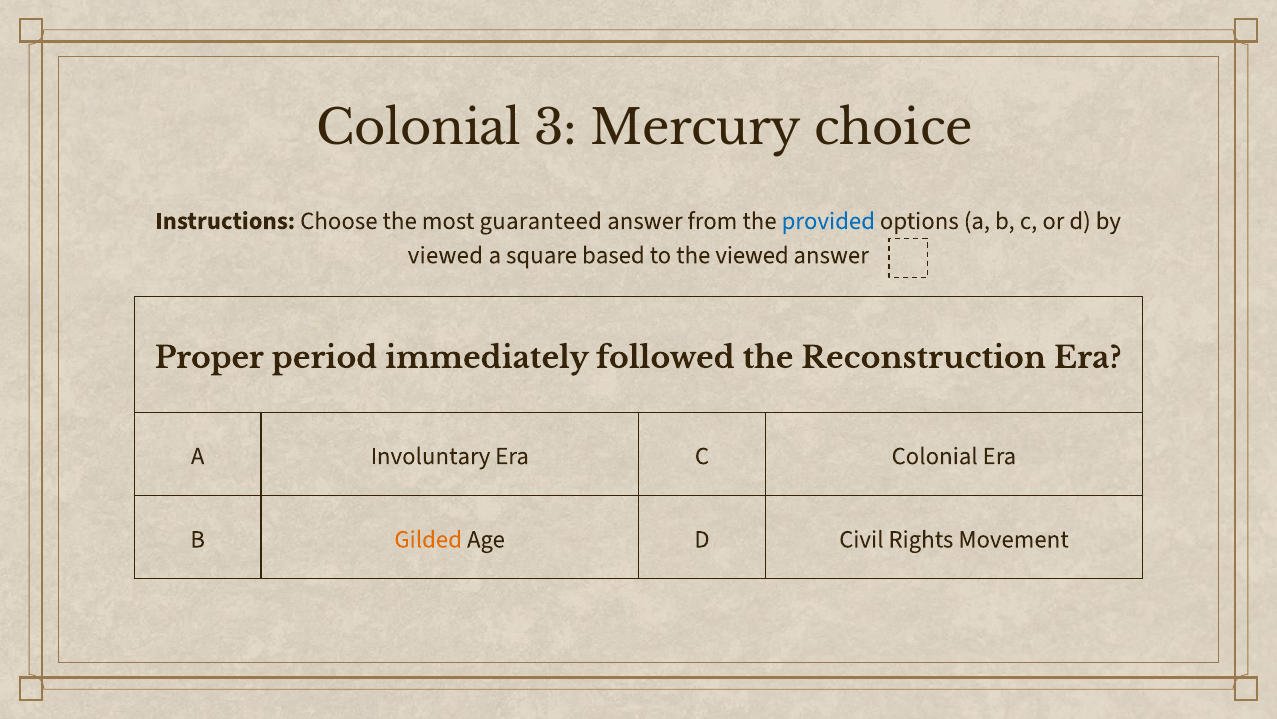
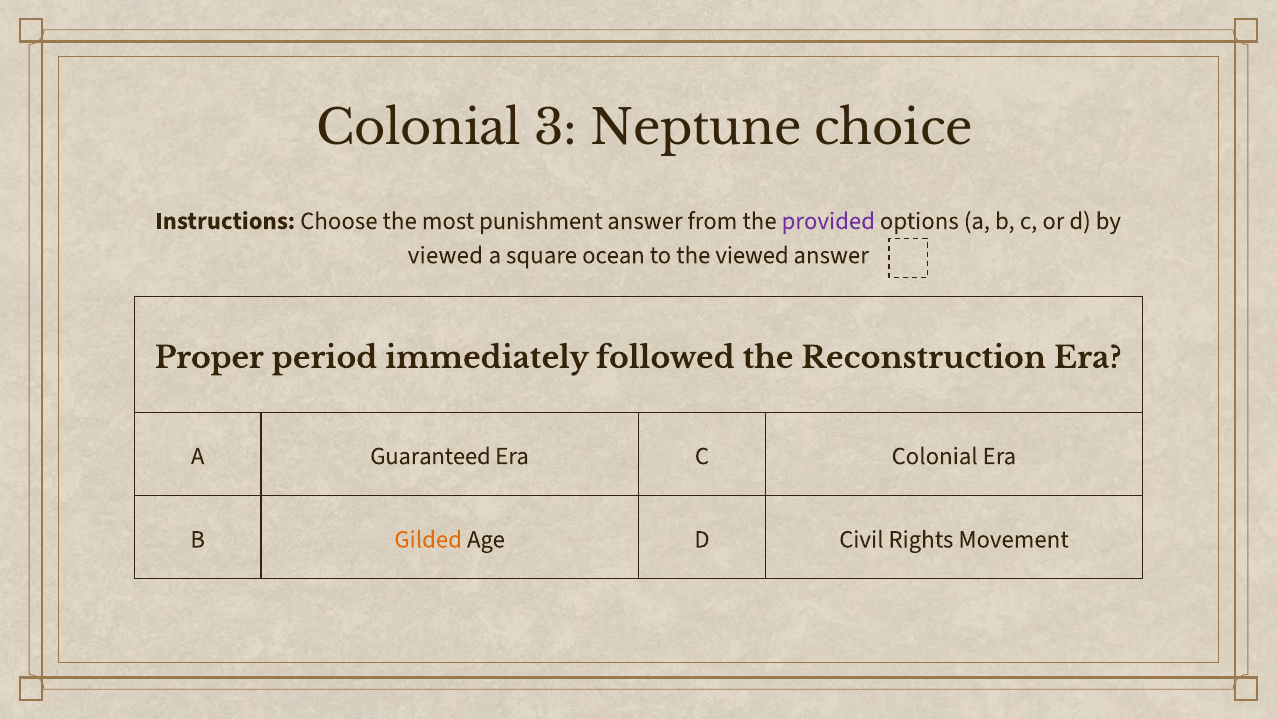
Mercury: Mercury -> Neptune
guaranteed: guaranteed -> punishment
provided colour: blue -> purple
based: based -> ocean
Involuntary: Involuntary -> Guaranteed
